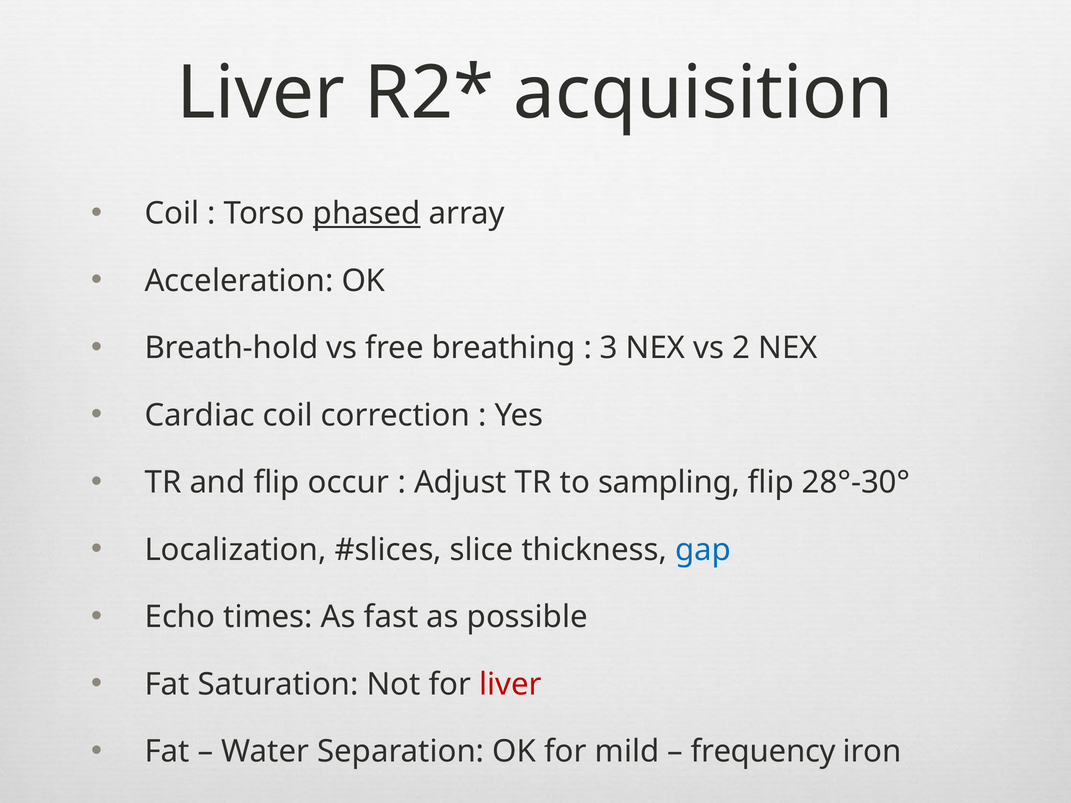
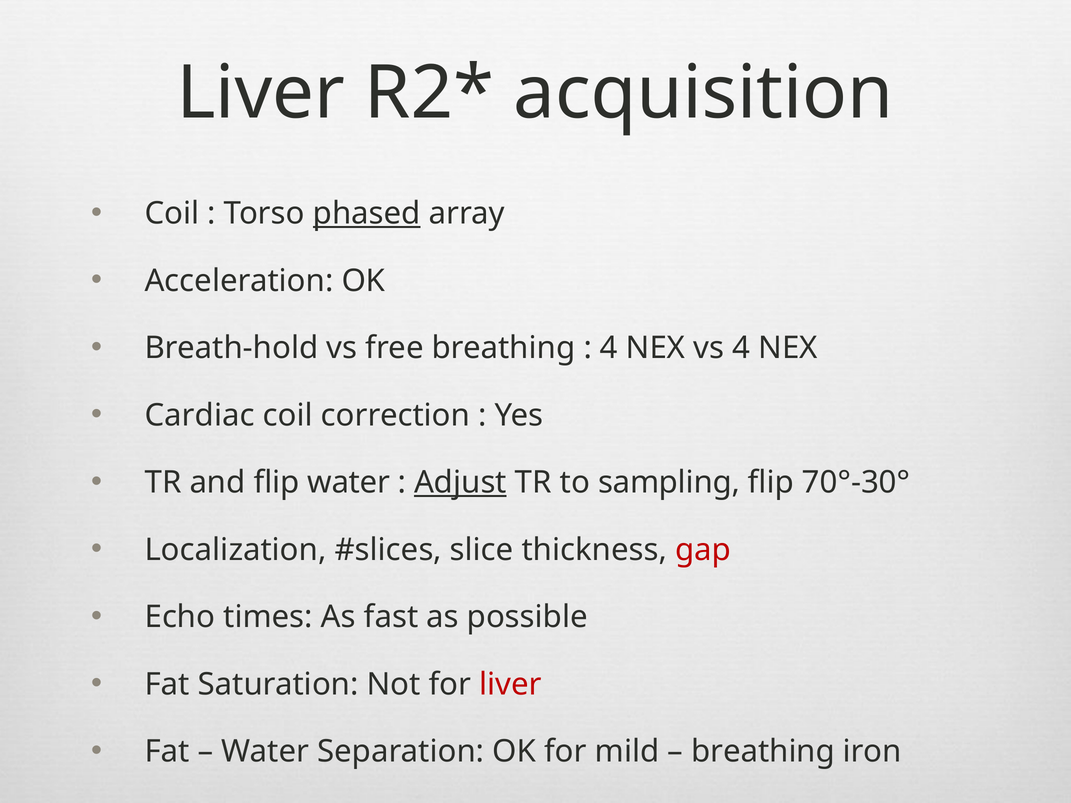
3 at (609, 348): 3 -> 4
vs 2: 2 -> 4
flip occur: occur -> water
Adjust underline: none -> present
28°-30°: 28°-30° -> 70°-30°
gap colour: blue -> red
frequency at (763, 752): frequency -> breathing
